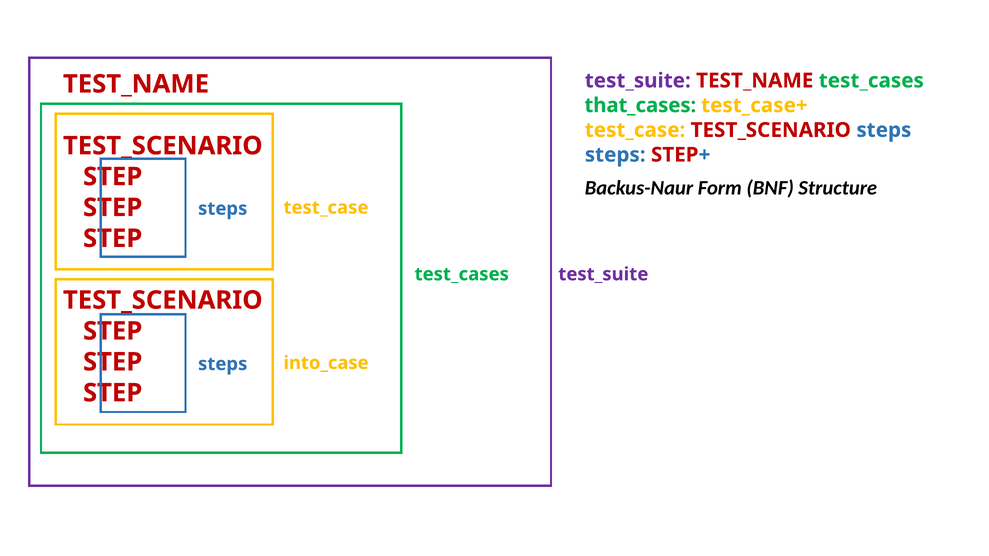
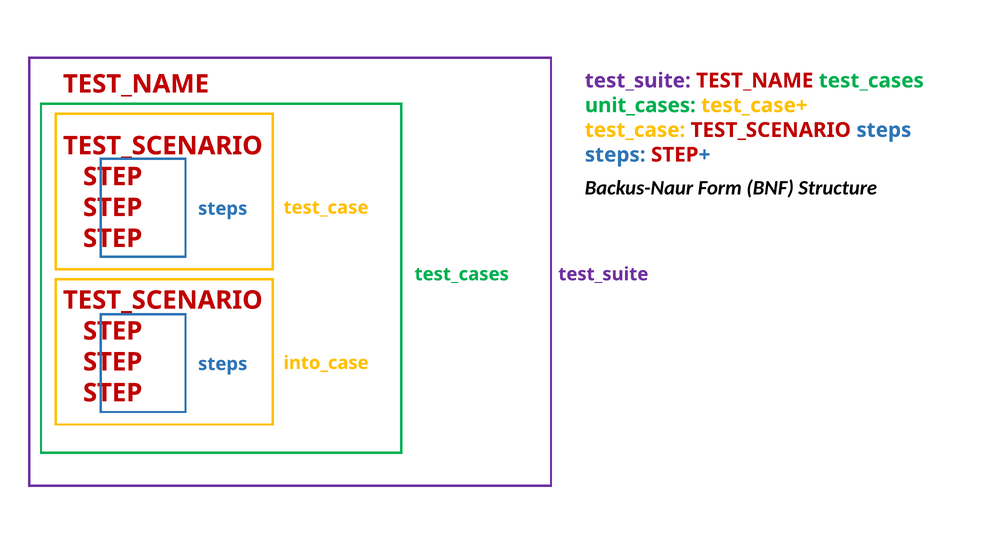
that_cases: that_cases -> unit_cases
